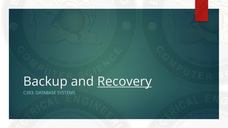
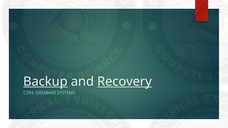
Backup underline: none -> present
